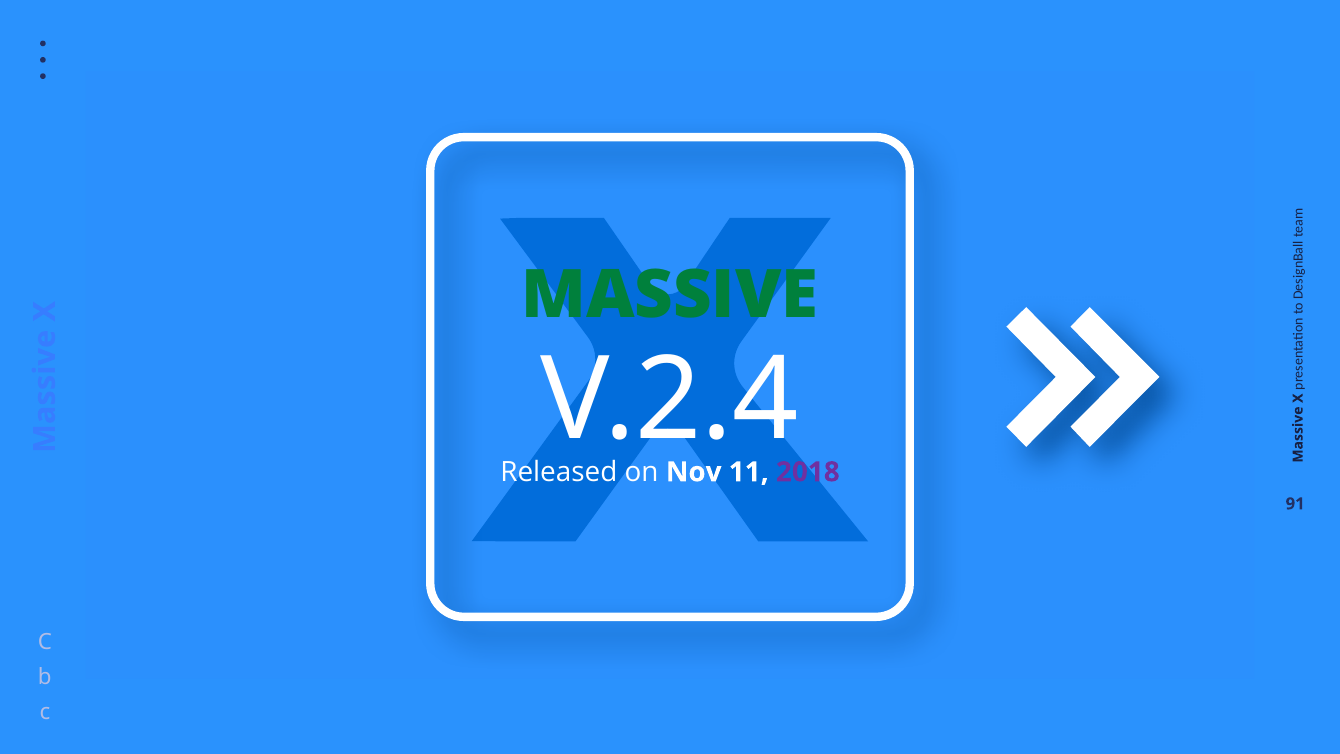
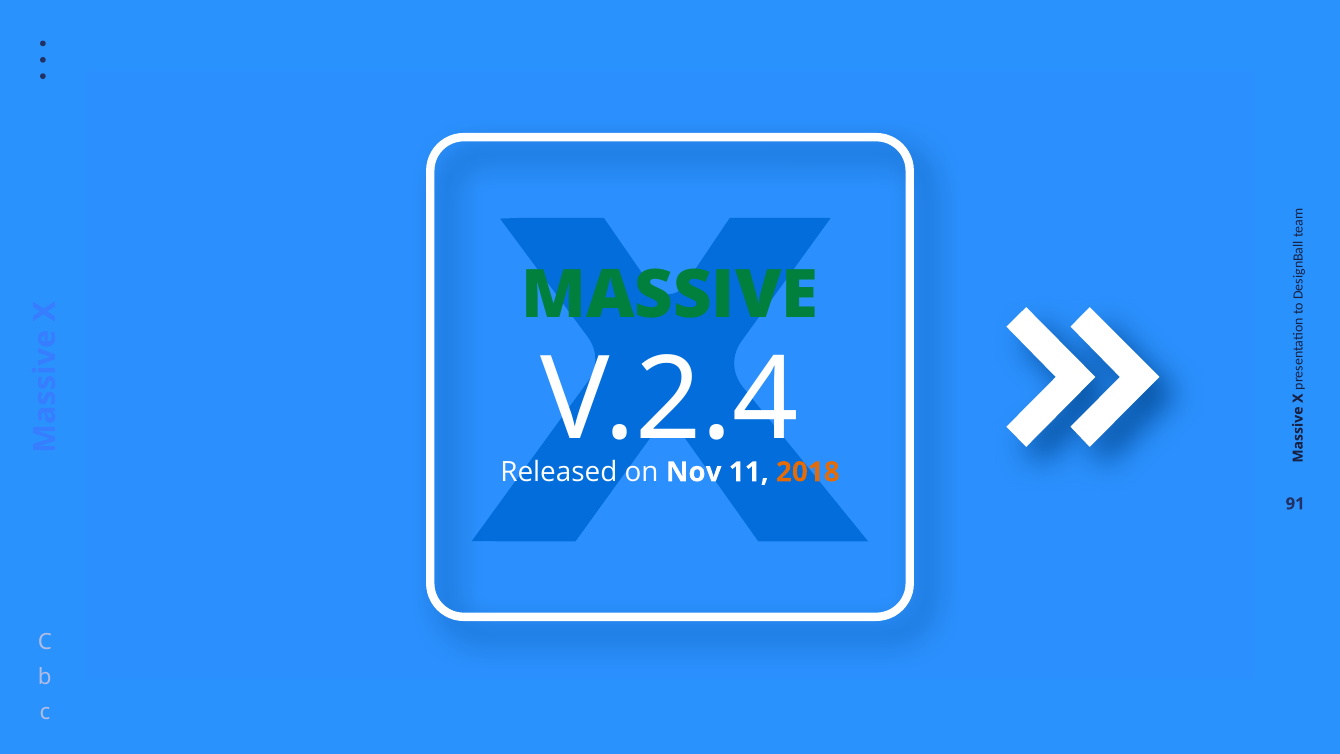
2018 colour: purple -> orange
